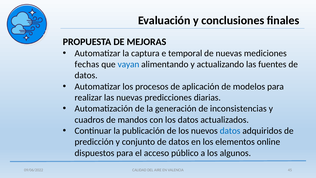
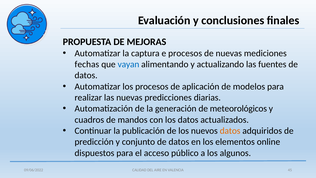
e temporal: temporal -> procesos
inconsistencias: inconsistencias -> meteorológicos
datos at (230, 131) colour: blue -> orange
